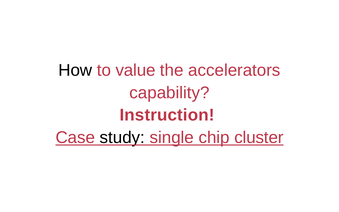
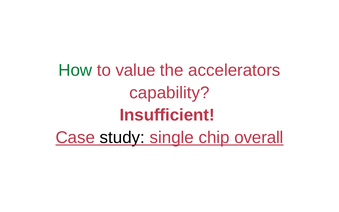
How colour: black -> green
Instruction: Instruction -> Insufficient
cluster: cluster -> overall
